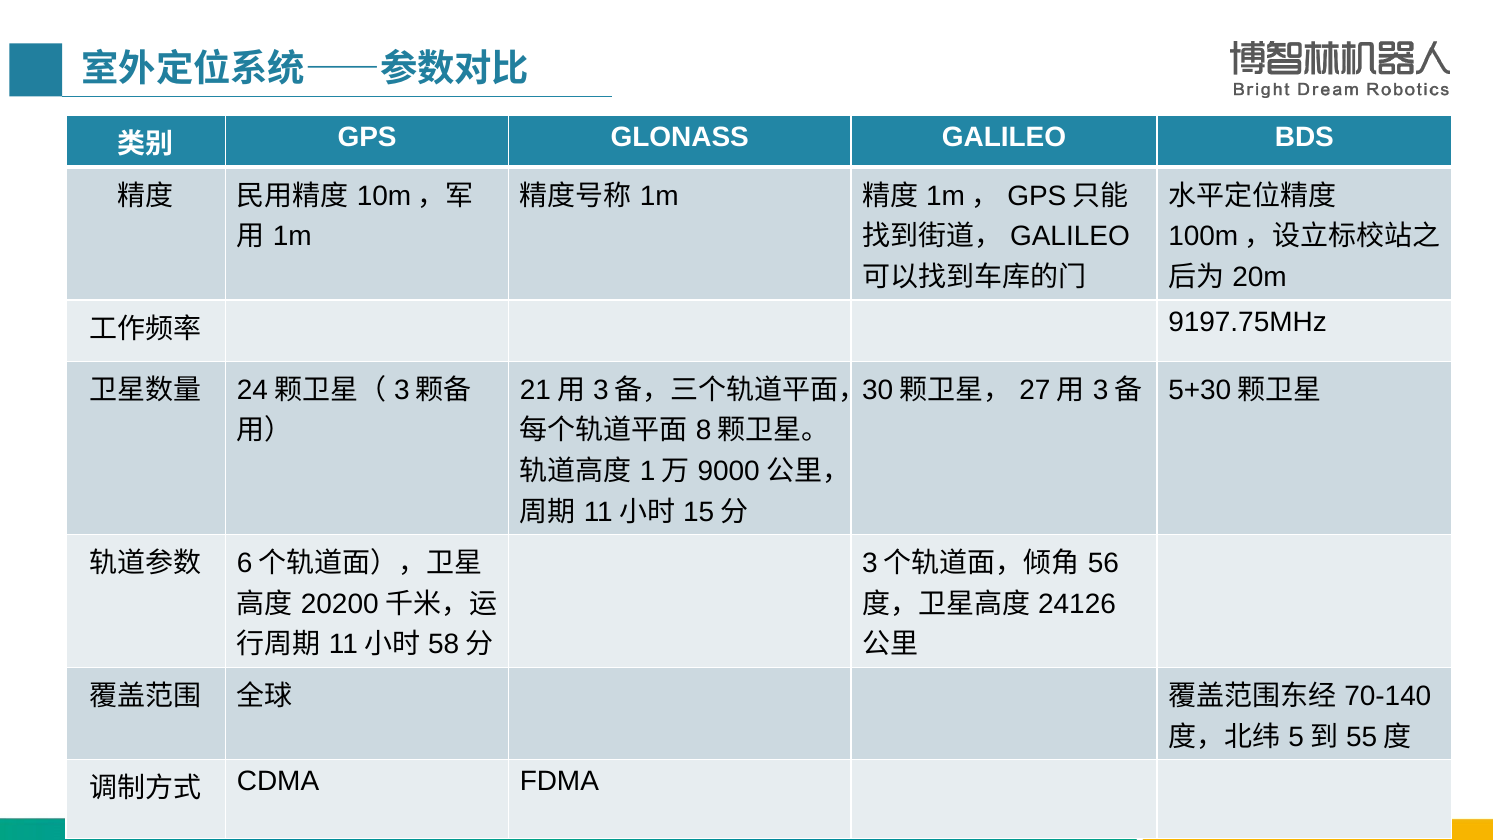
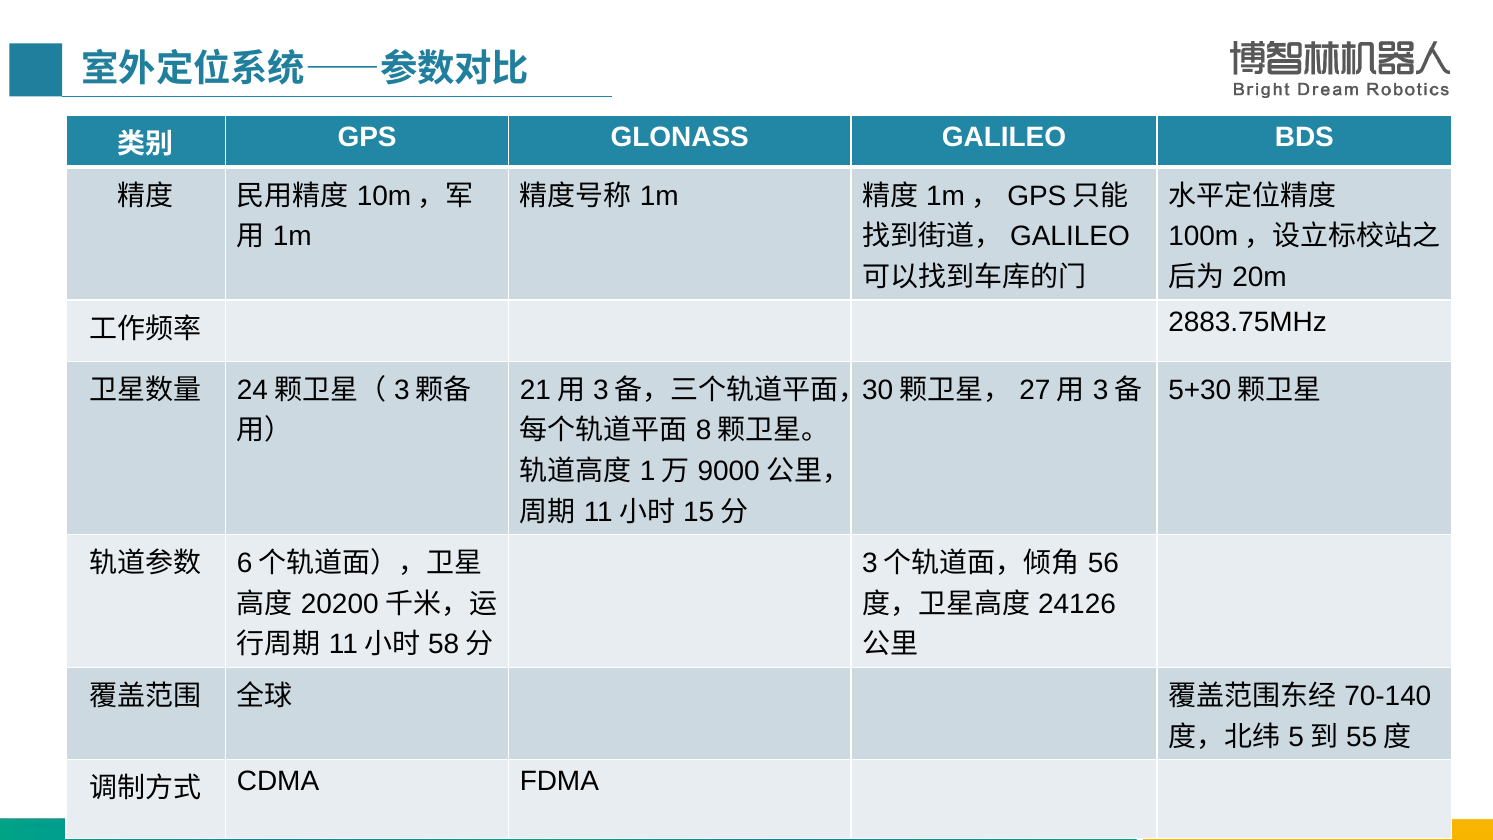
9197.75MHz: 9197.75MHz -> 2883.75MHz
